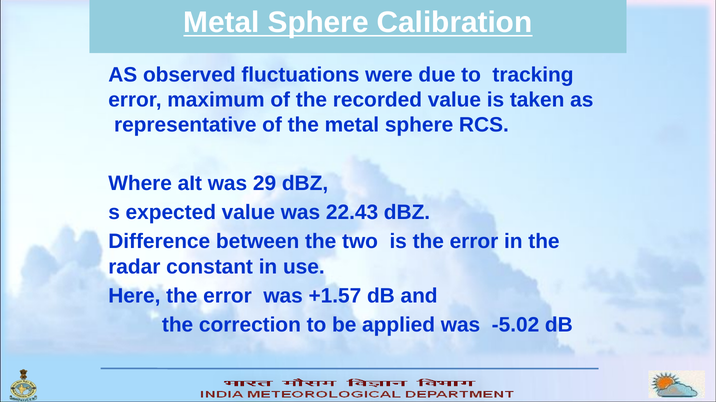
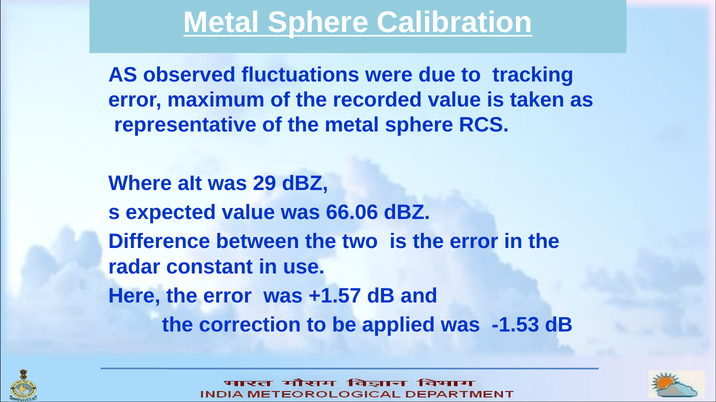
22.43: 22.43 -> 66.06
-5.02: -5.02 -> -1.53
